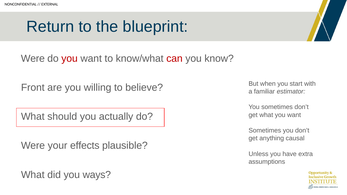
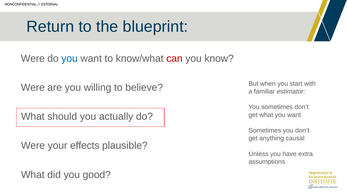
you at (70, 59) colour: red -> blue
Front at (33, 88): Front -> Were
ways: ways -> good
